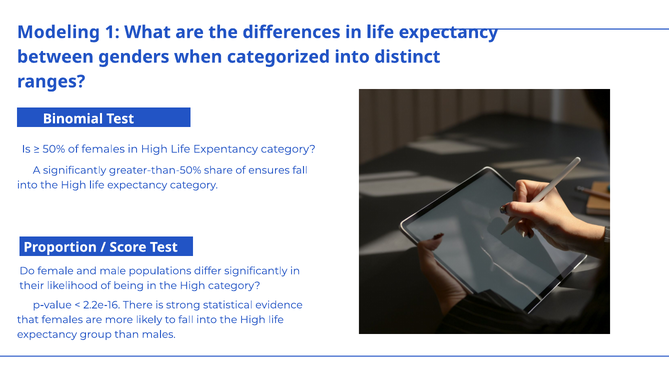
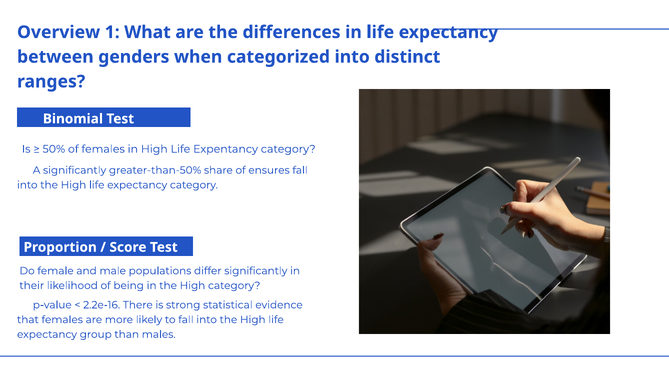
Modeling: Modeling -> Overview
